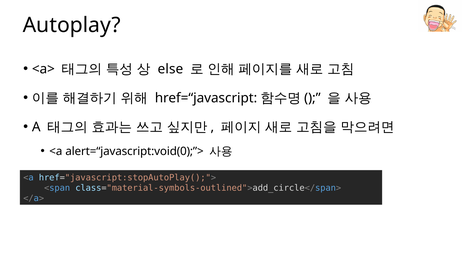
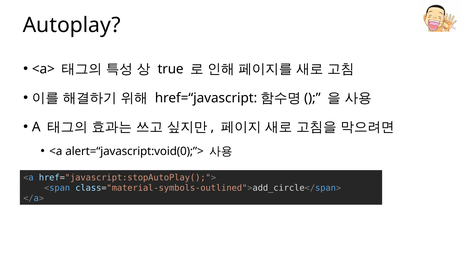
else: else -> true
